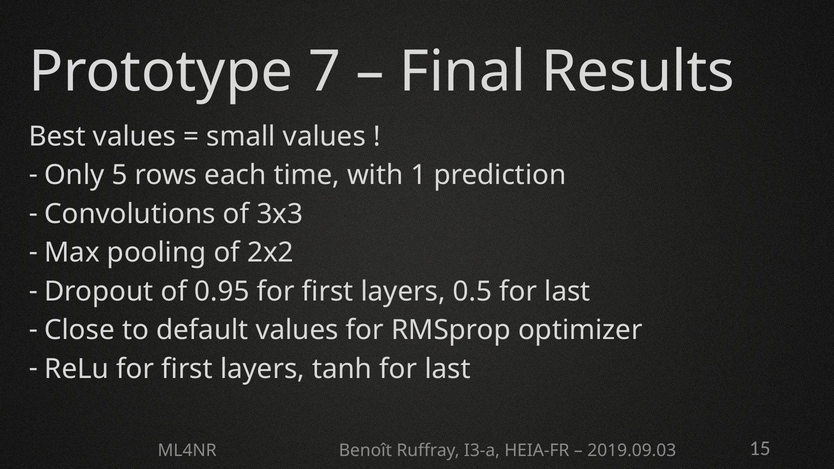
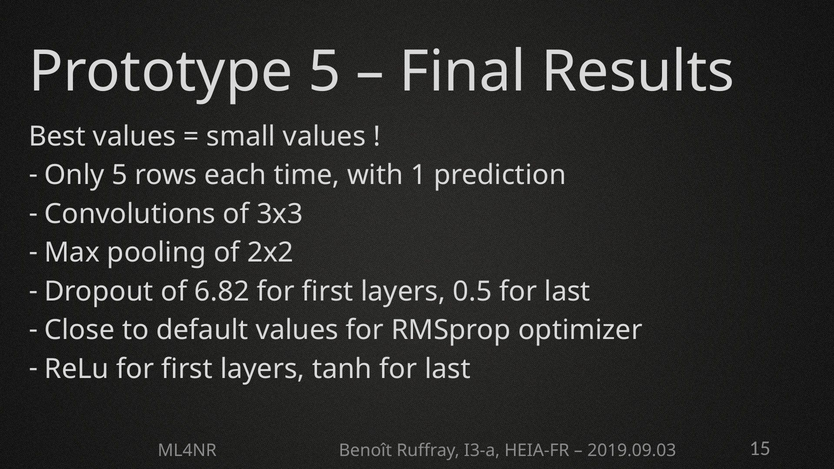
Prototype 7: 7 -> 5
0.95: 0.95 -> 6.82
